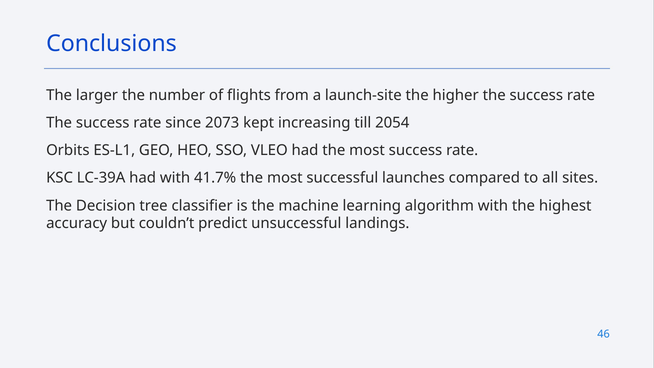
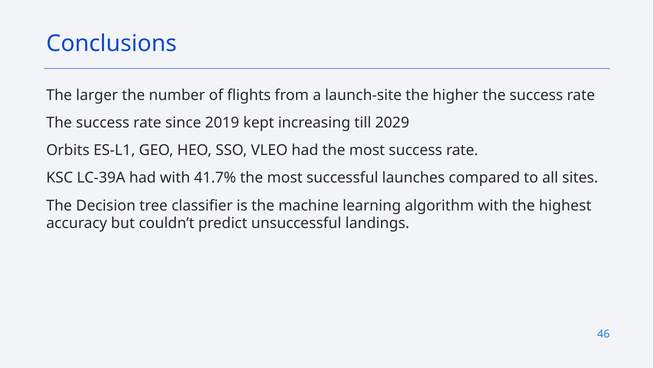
2073: 2073 -> 2019
2054: 2054 -> 2029
